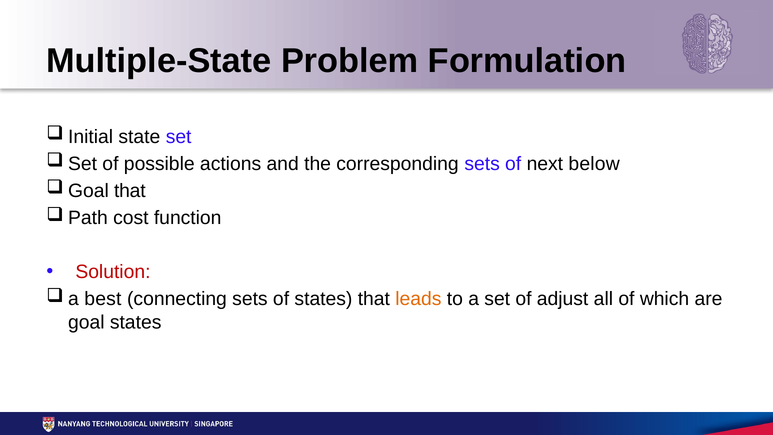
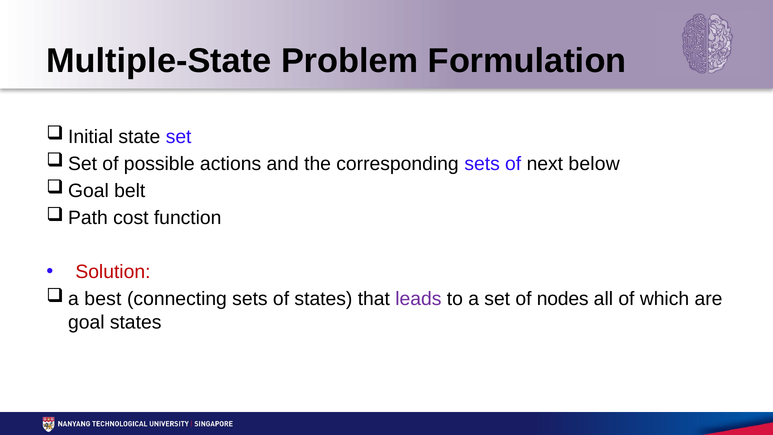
that at (130, 191): that -> belt
leads colour: orange -> purple
adjust: adjust -> nodes
